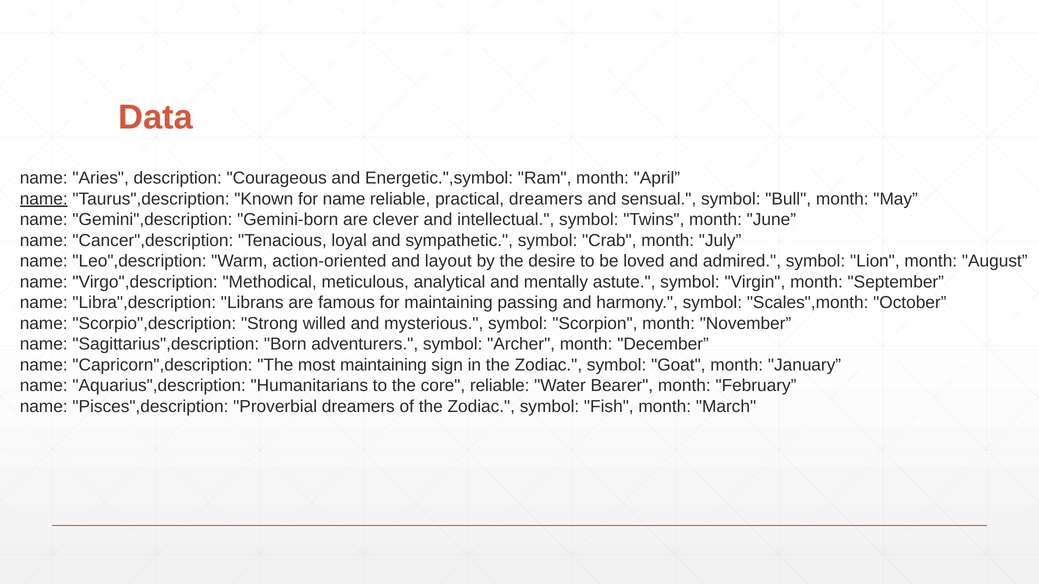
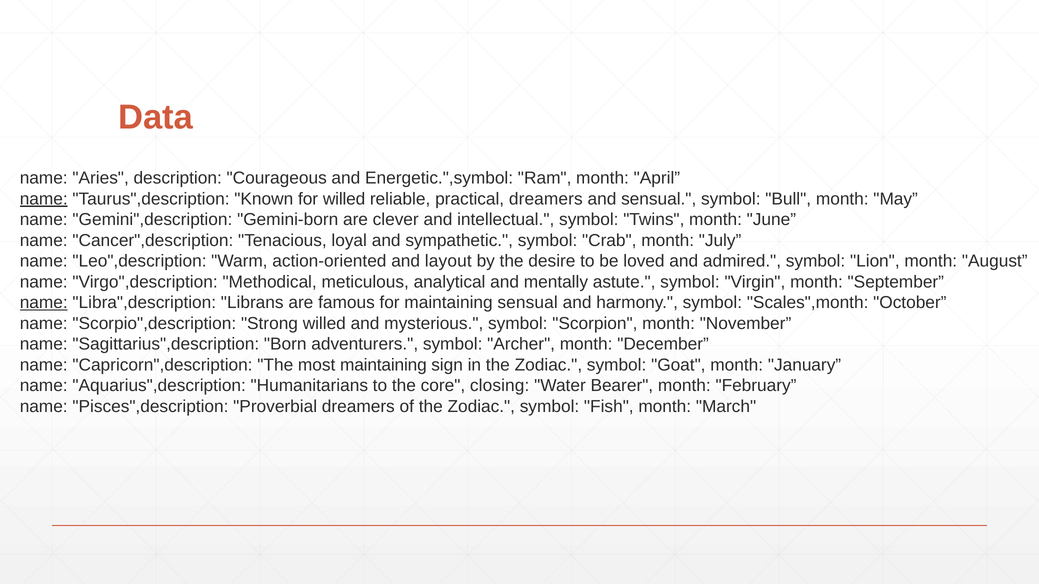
for name: name -> willed
name at (44, 303) underline: none -> present
maintaining passing: passing -> sensual
core reliable: reliable -> closing
